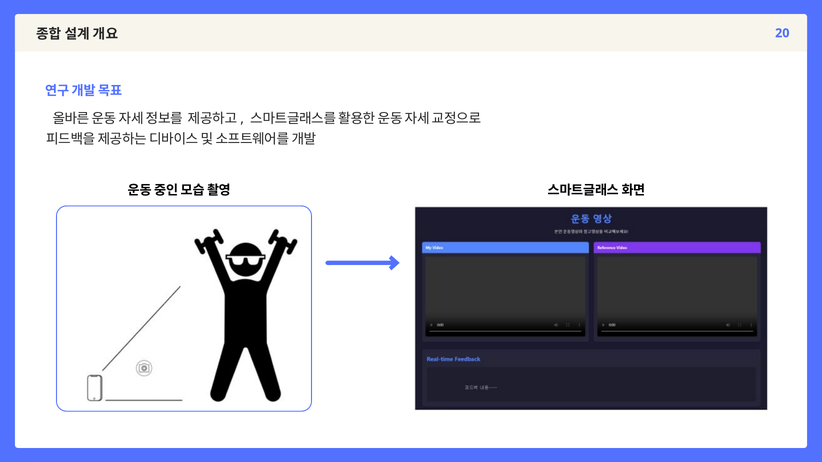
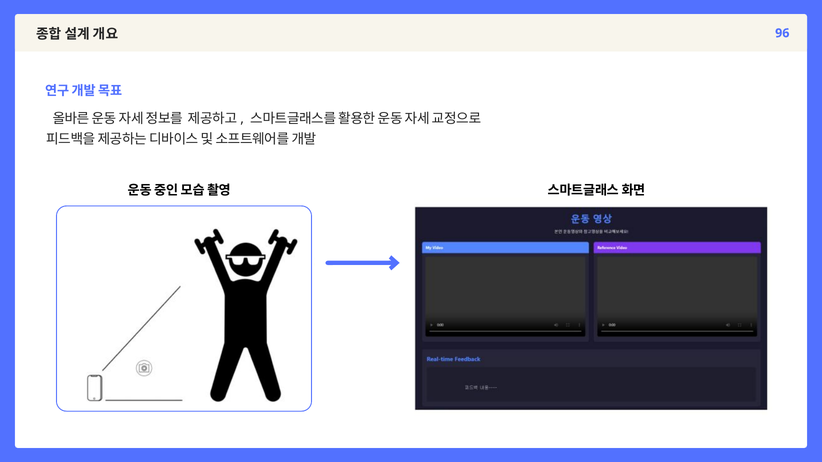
20: 20 -> 96
